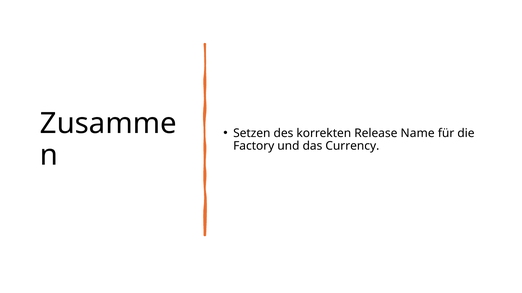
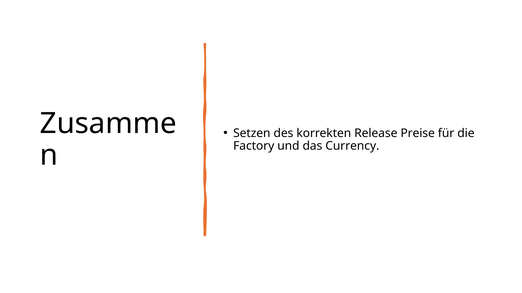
Name: Name -> Preise
